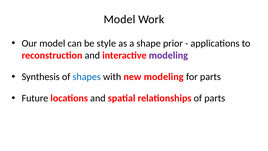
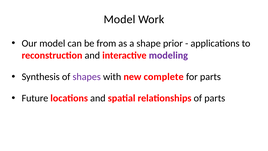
style: style -> from
shapes colour: blue -> purple
new modeling: modeling -> complete
